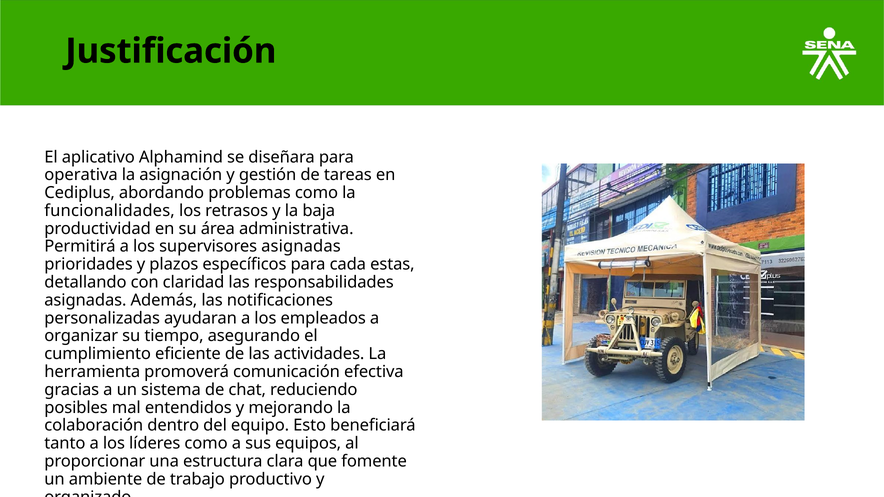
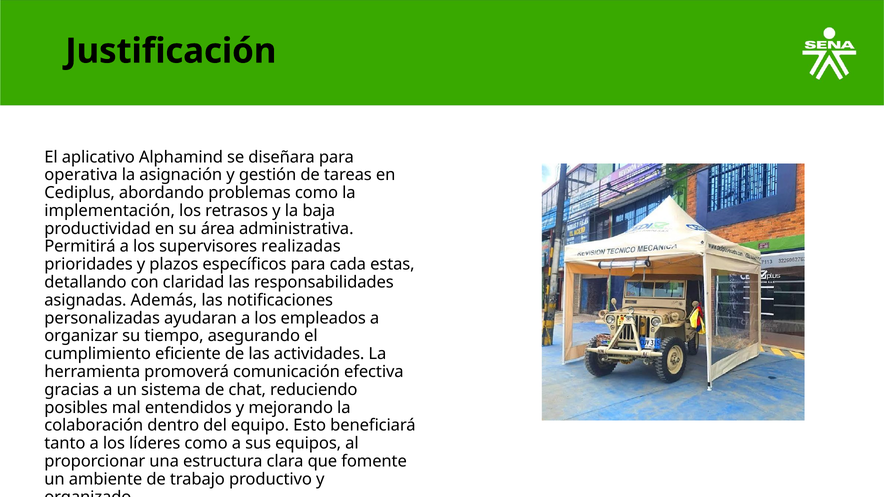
funcionalidades: funcionalidades -> implementación
supervisores asignadas: asignadas -> realizadas
